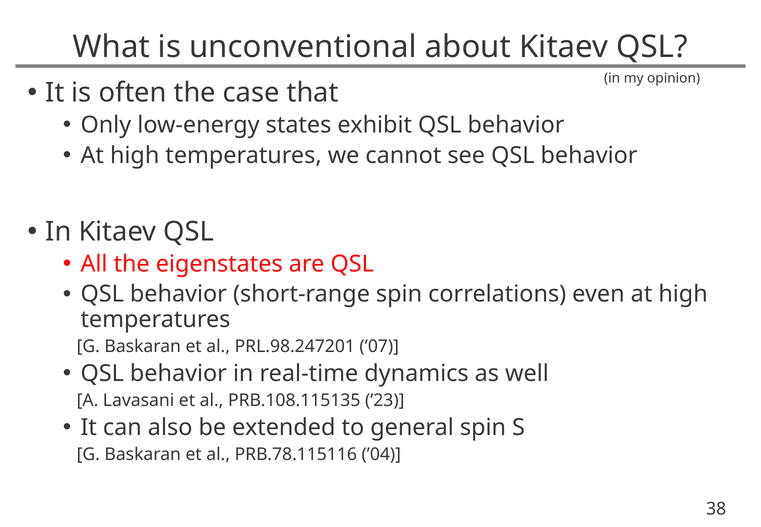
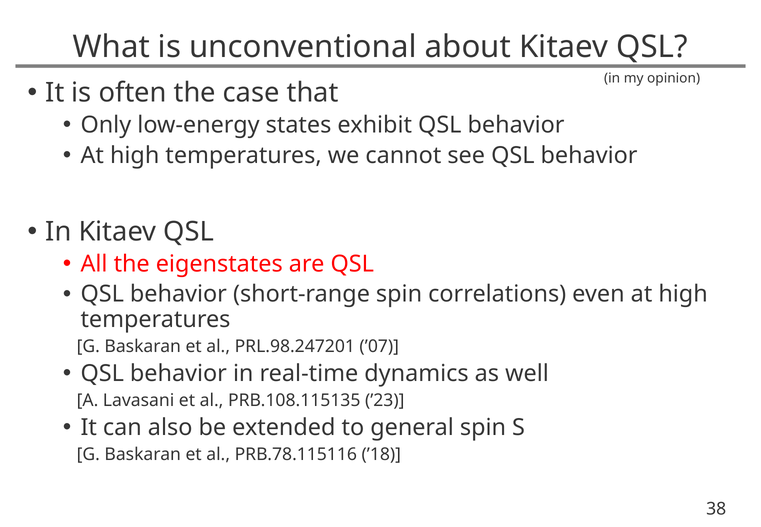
’04: ’04 -> ’18
